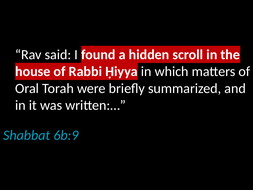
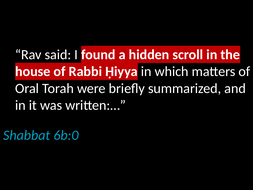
6b:9: 6b:9 -> 6b:0
